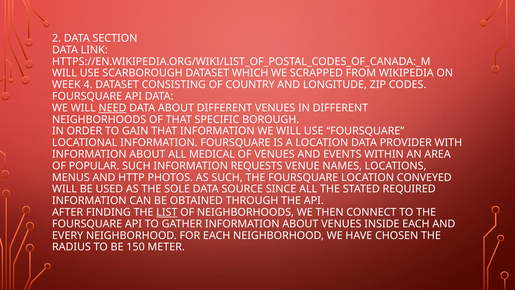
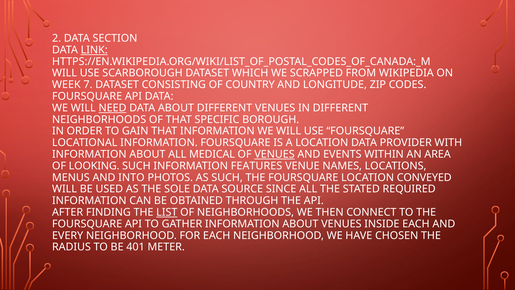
LINK underline: none -> present
4: 4 -> 7
VENUES at (275, 154) underline: none -> present
POPULAR: POPULAR -> LOOKING
REQUESTS: REQUESTS -> FEATURES
HTTP: HTTP -> INTO
150: 150 -> 401
